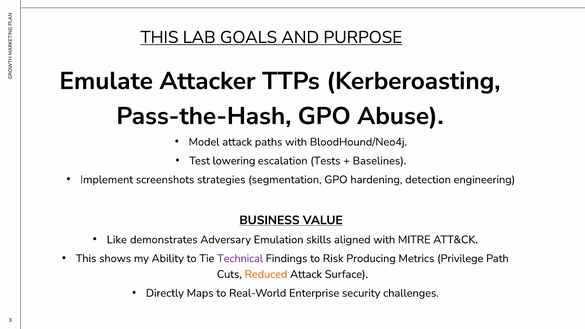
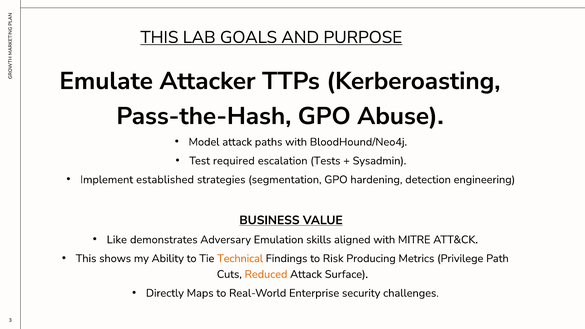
lowering: lowering -> required
Baselines: Baselines -> Sysadmin
screenshots: screenshots -> established
Technical colour: purple -> orange
